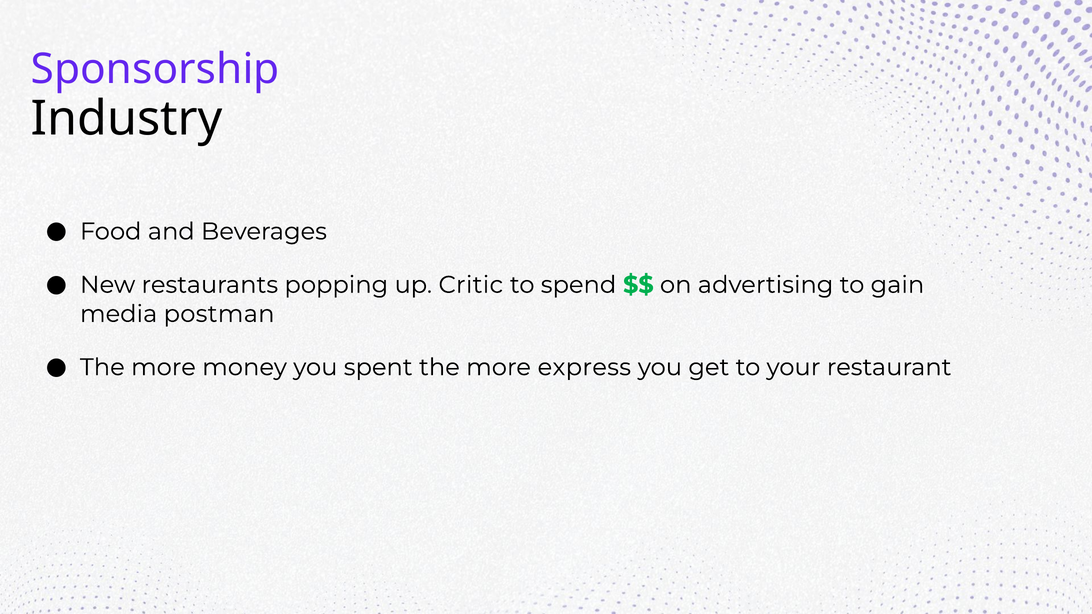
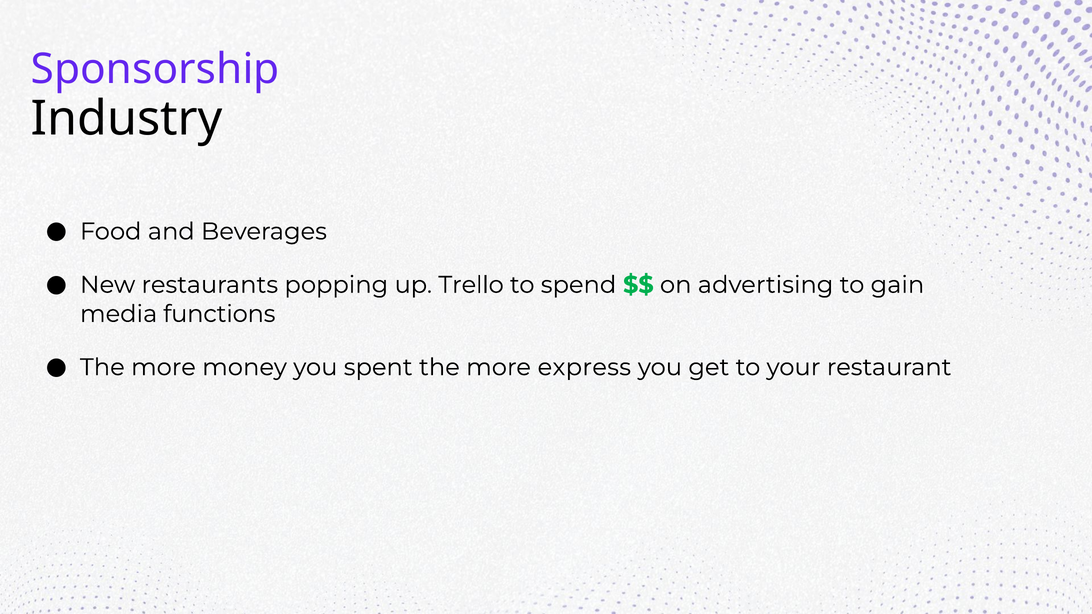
Critic: Critic -> Trello
postman: postman -> functions
